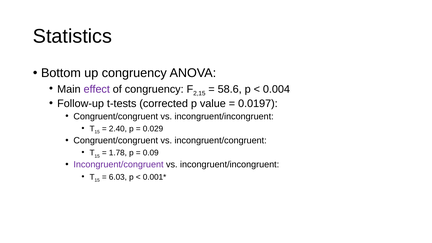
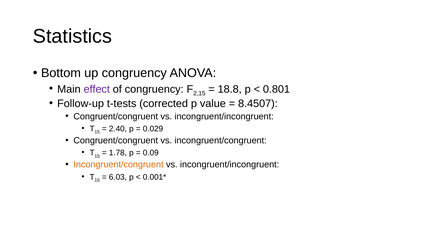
58.6: 58.6 -> 18.8
0.004: 0.004 -> 0.801
0.0197: 0.0197 -> 8.4507
Incongruent/congruent at (118, 165) colour: purple -> orange
